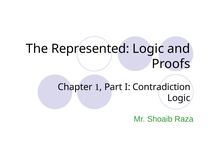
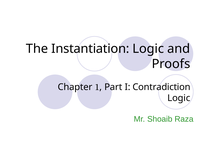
Represented: Represented -> Instantiation
